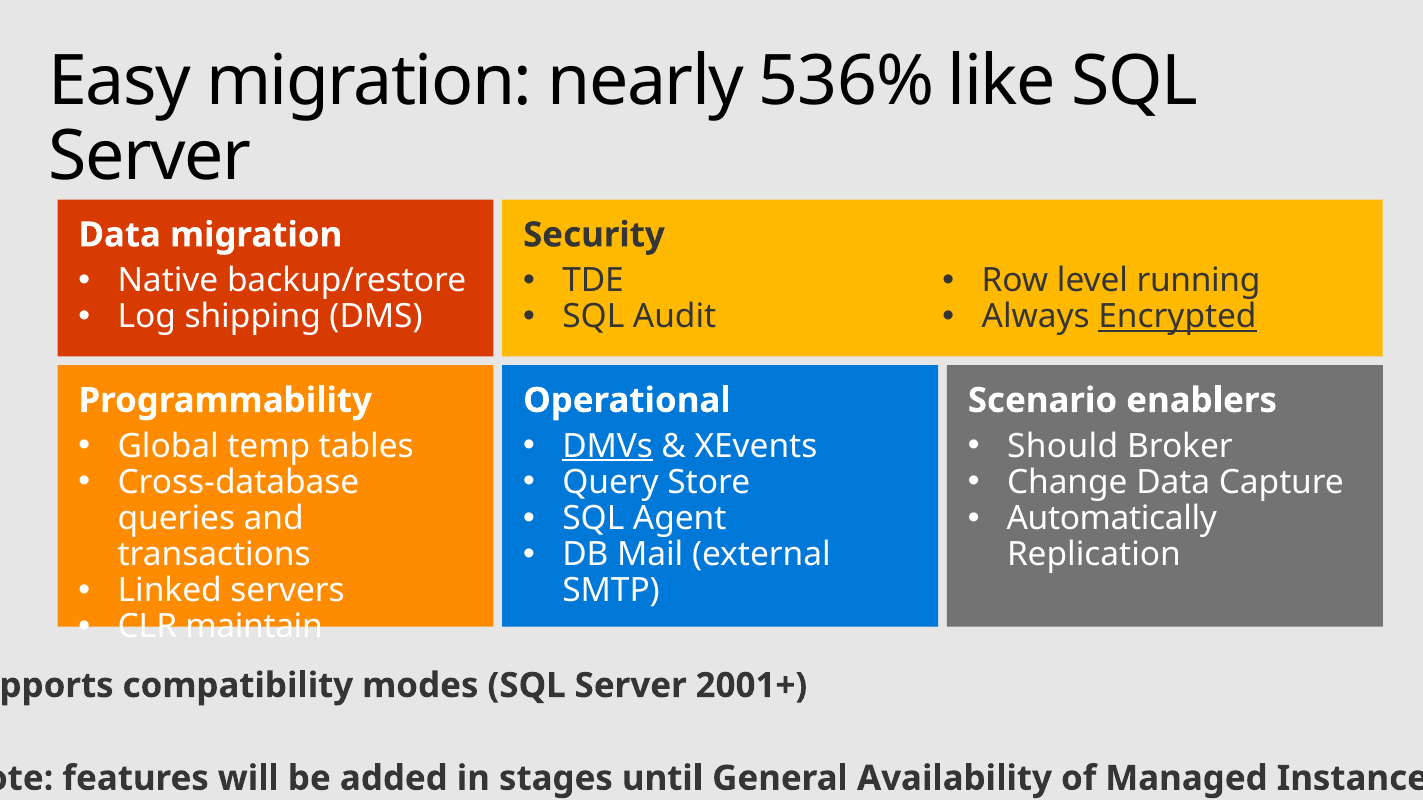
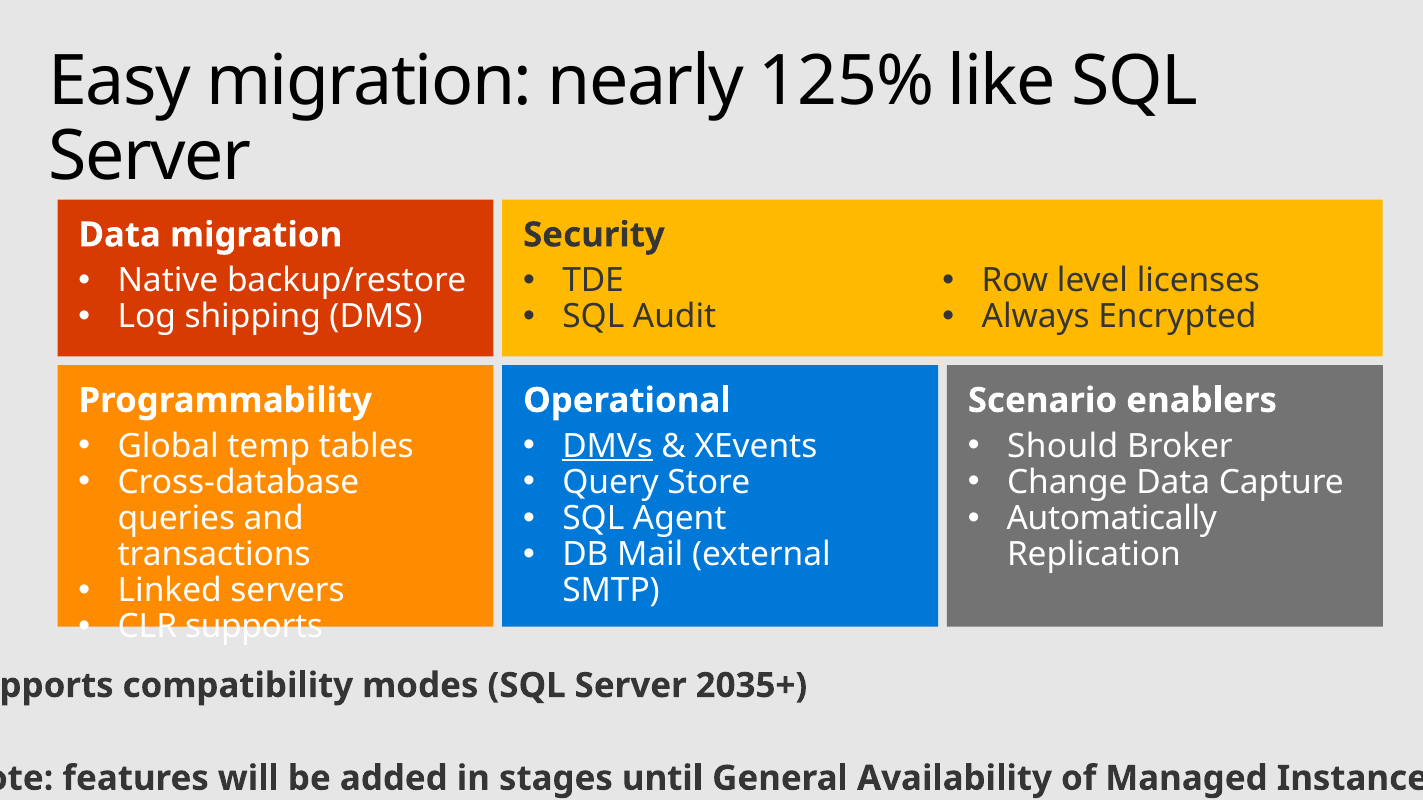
536%: 536% -> 125%
running: running -> licenses
Encrypted underline: present -> none
CLR maintain: maintain -> supports
2001+: 2001+ -> 2035+
